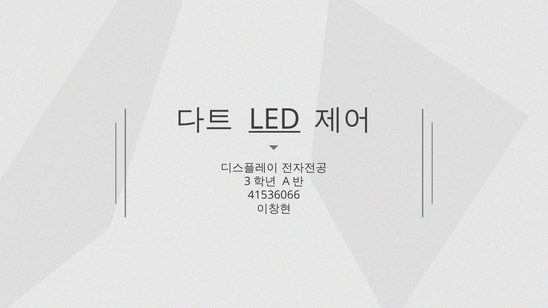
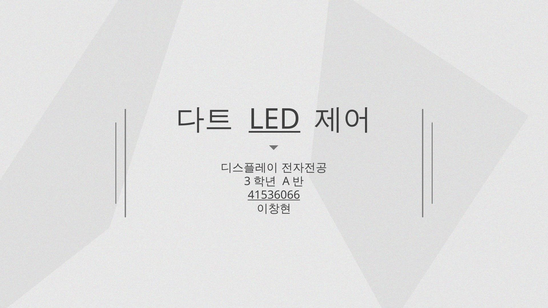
41536066 underline: none -> present
